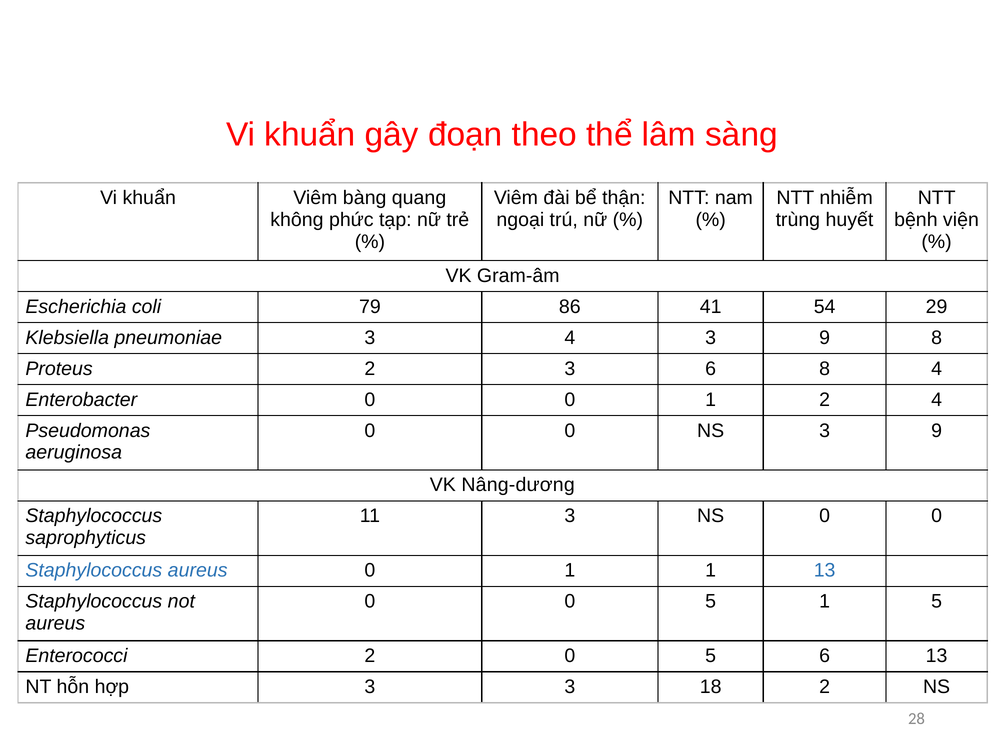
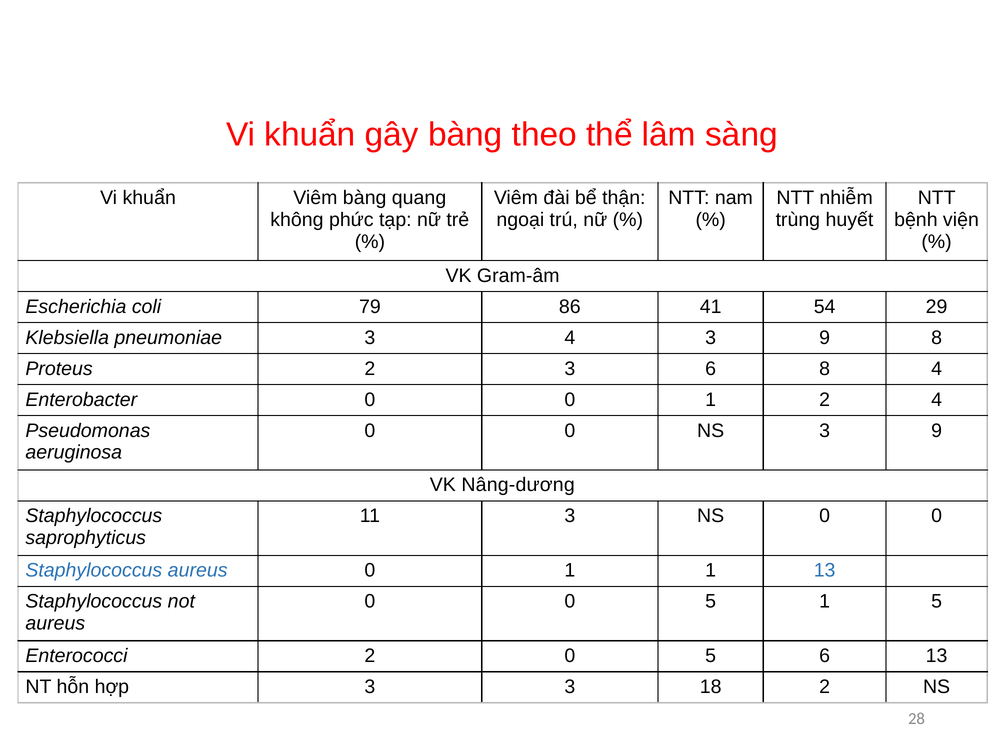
gây đoạn: đoạn -> bàng
